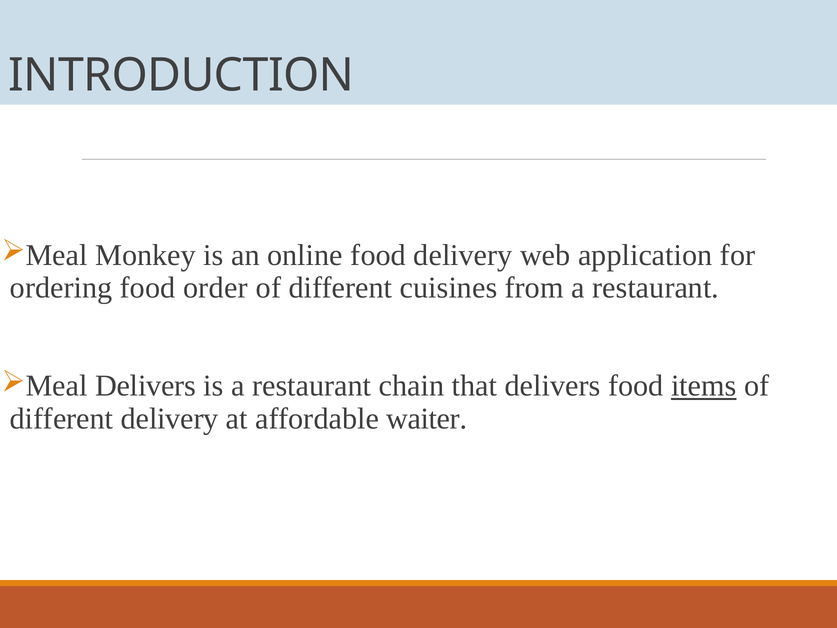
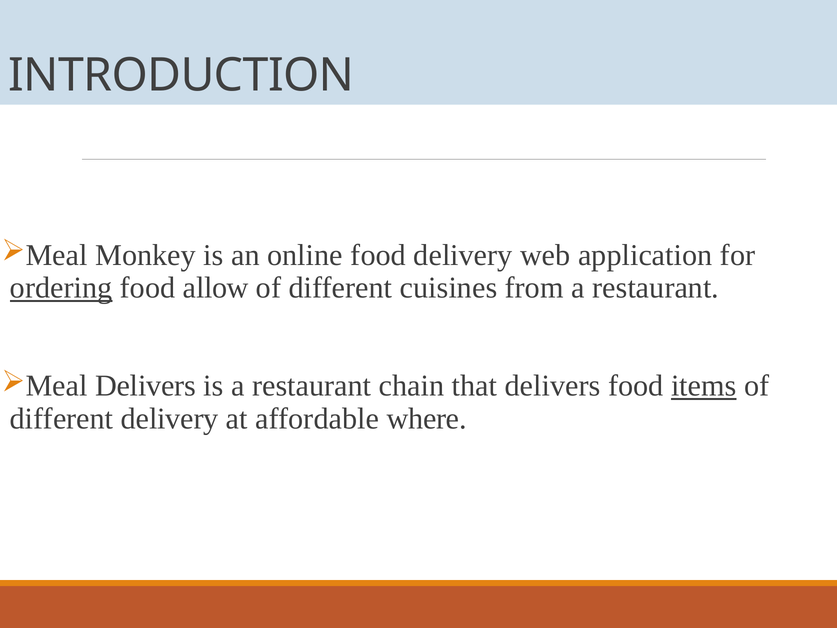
ordering underline: none -> present
order: order -> allow
waiter: waiter -> where
